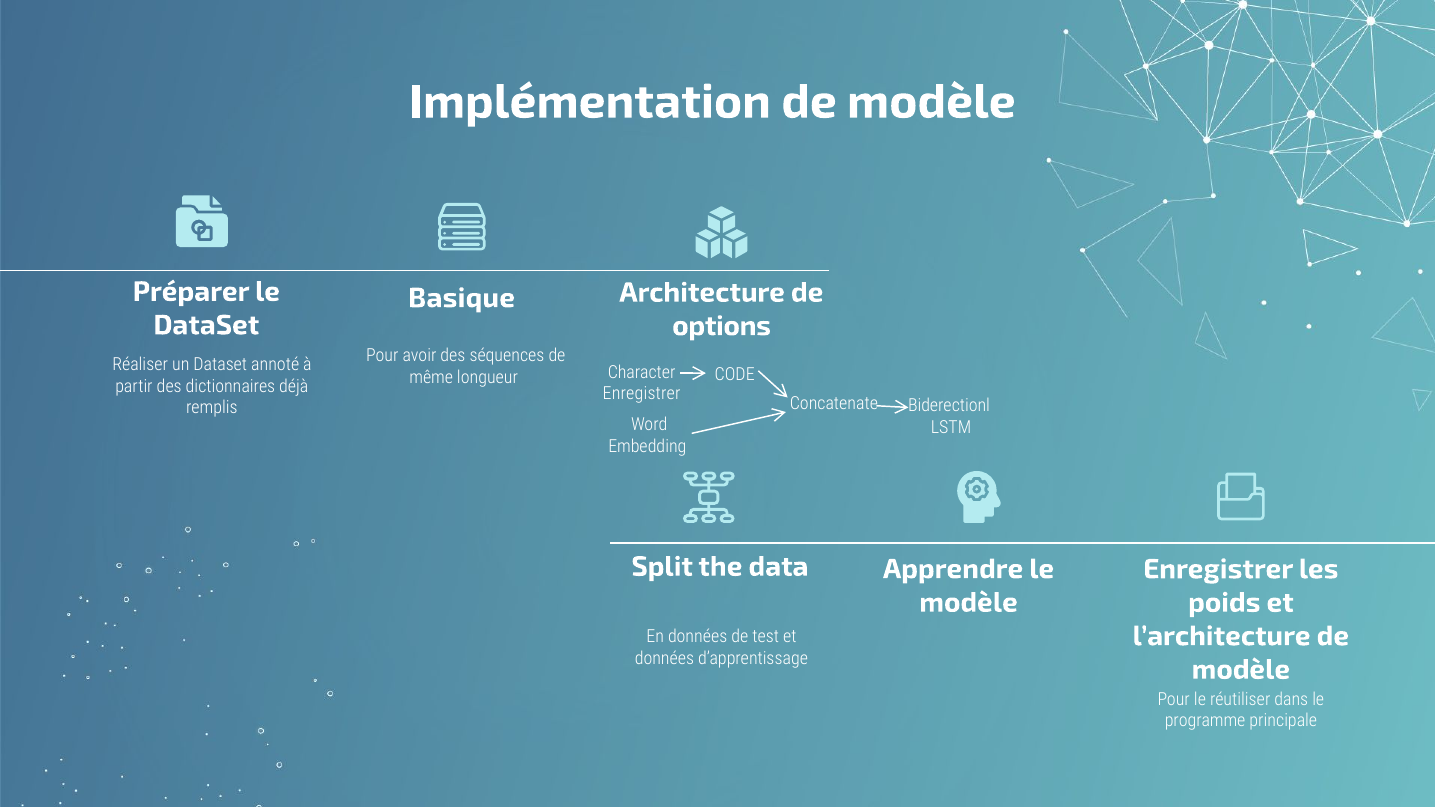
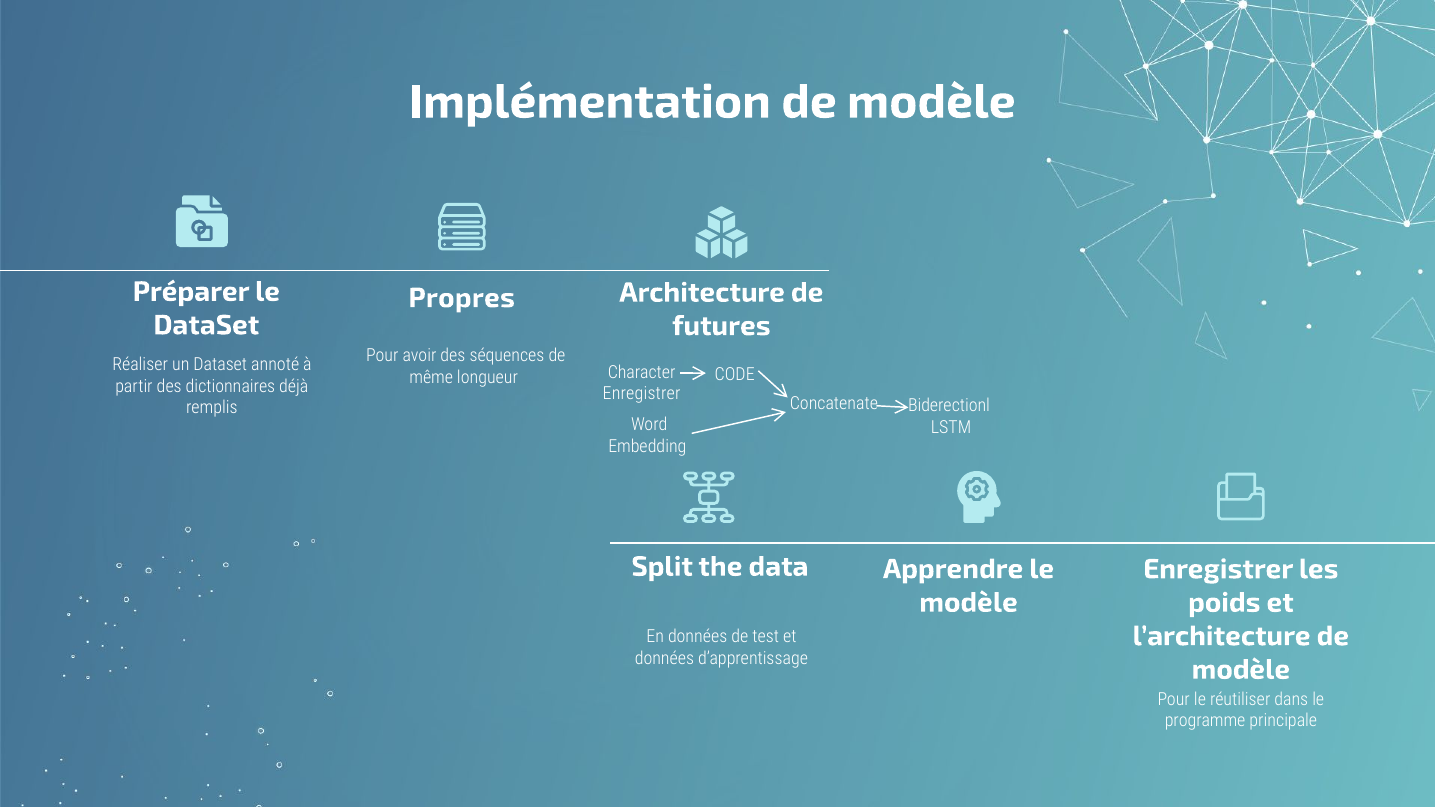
Basique: Basique -> Propres
options: options -> futures
